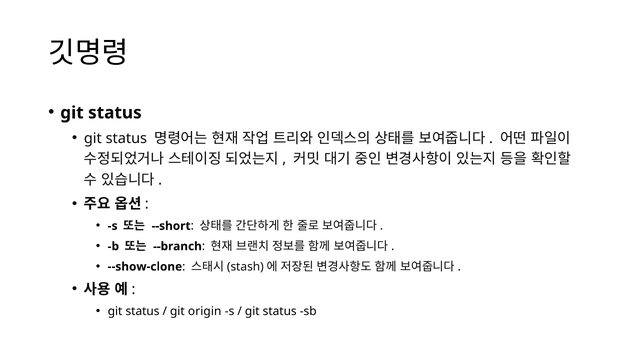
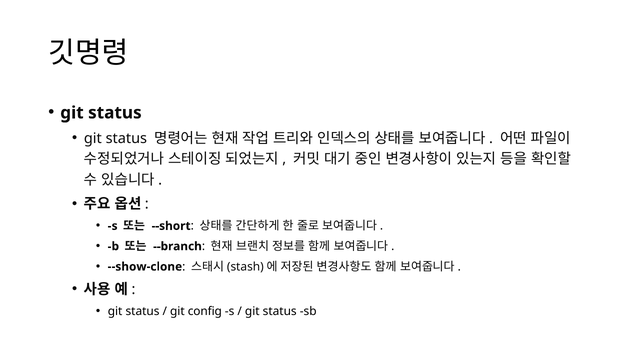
origin: origin -> config
